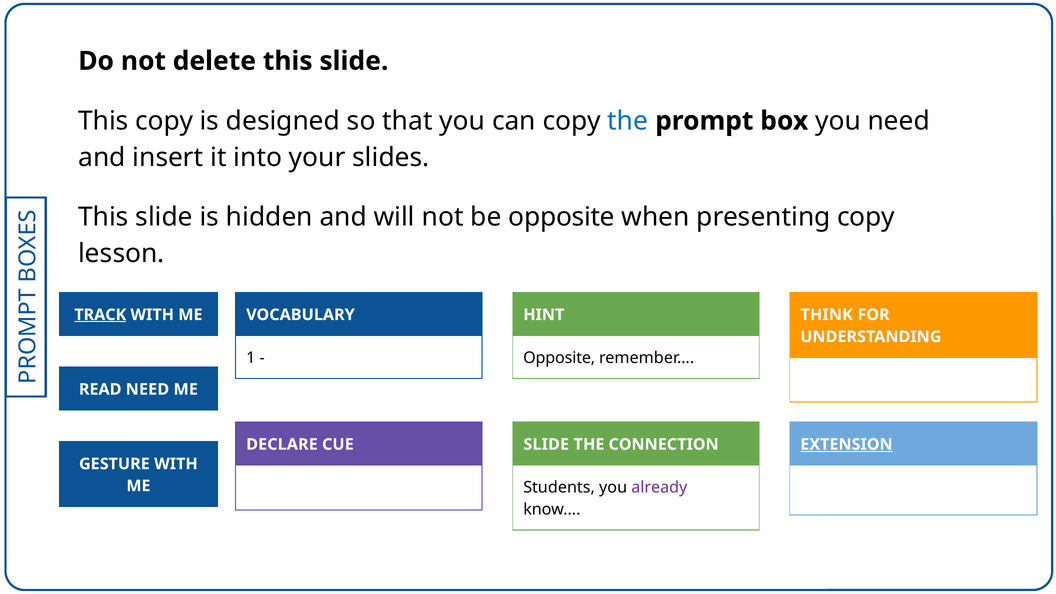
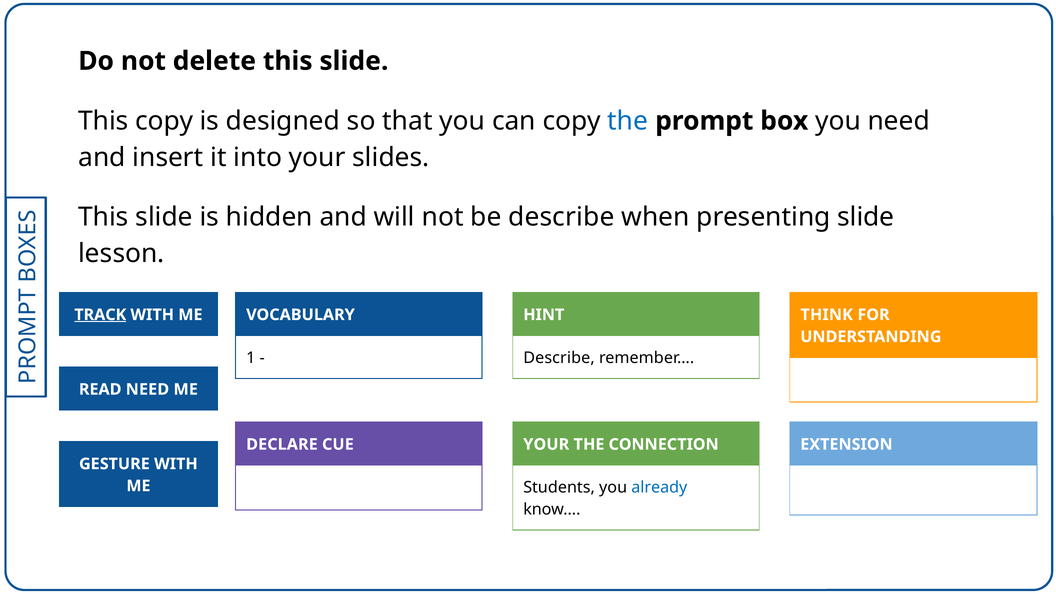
be opposite: opposite -> describe
presenting copy: copy -> slide
Opposite at (559, 358): Opposite -> Describe
SLIDE at (546, 444): SLIDE -> YOUR
EXTENSION underline: present -> none
already colour: purple -> blue
